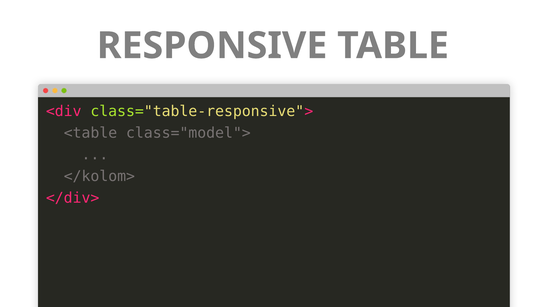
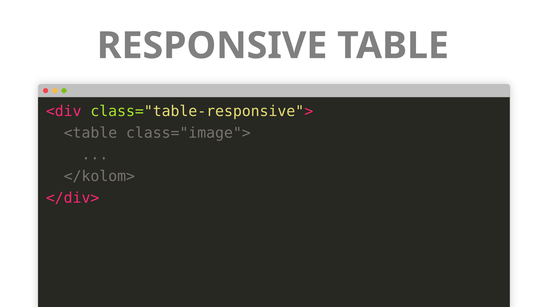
class="model">: class="model"> -> class="image">
